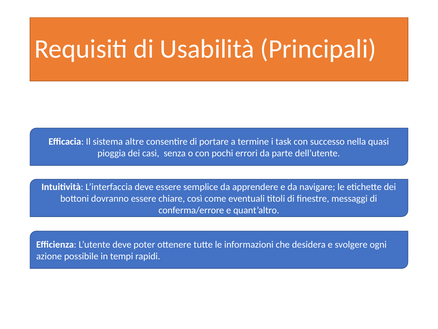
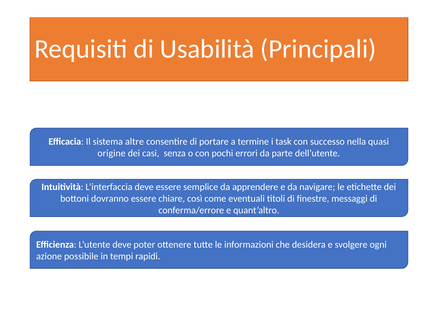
pioggia: pioggia -> origine
